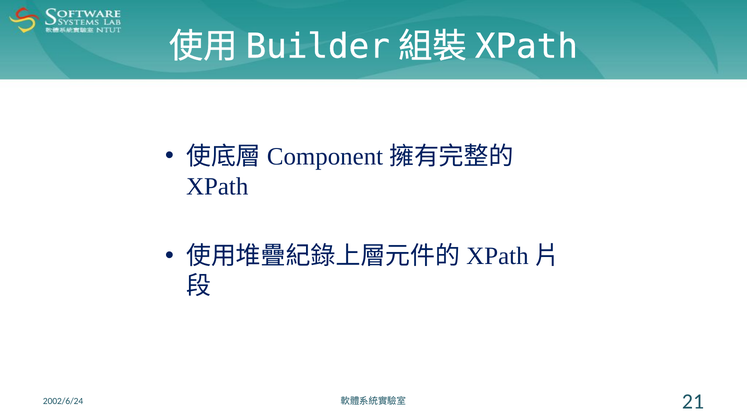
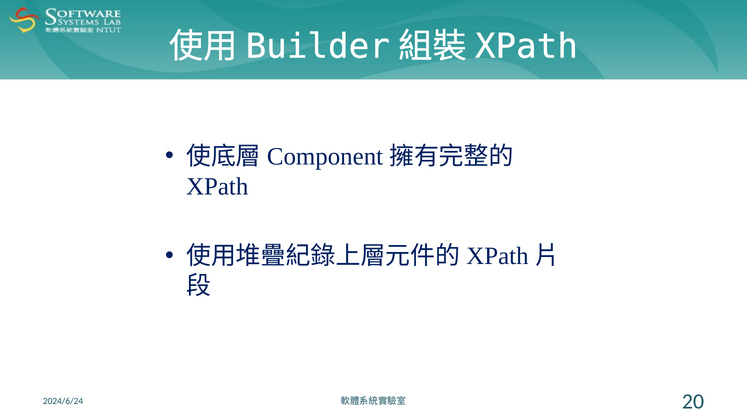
2002/6/24: 2002/6/24 -> 2024/6/24
21: 21 -> 20
